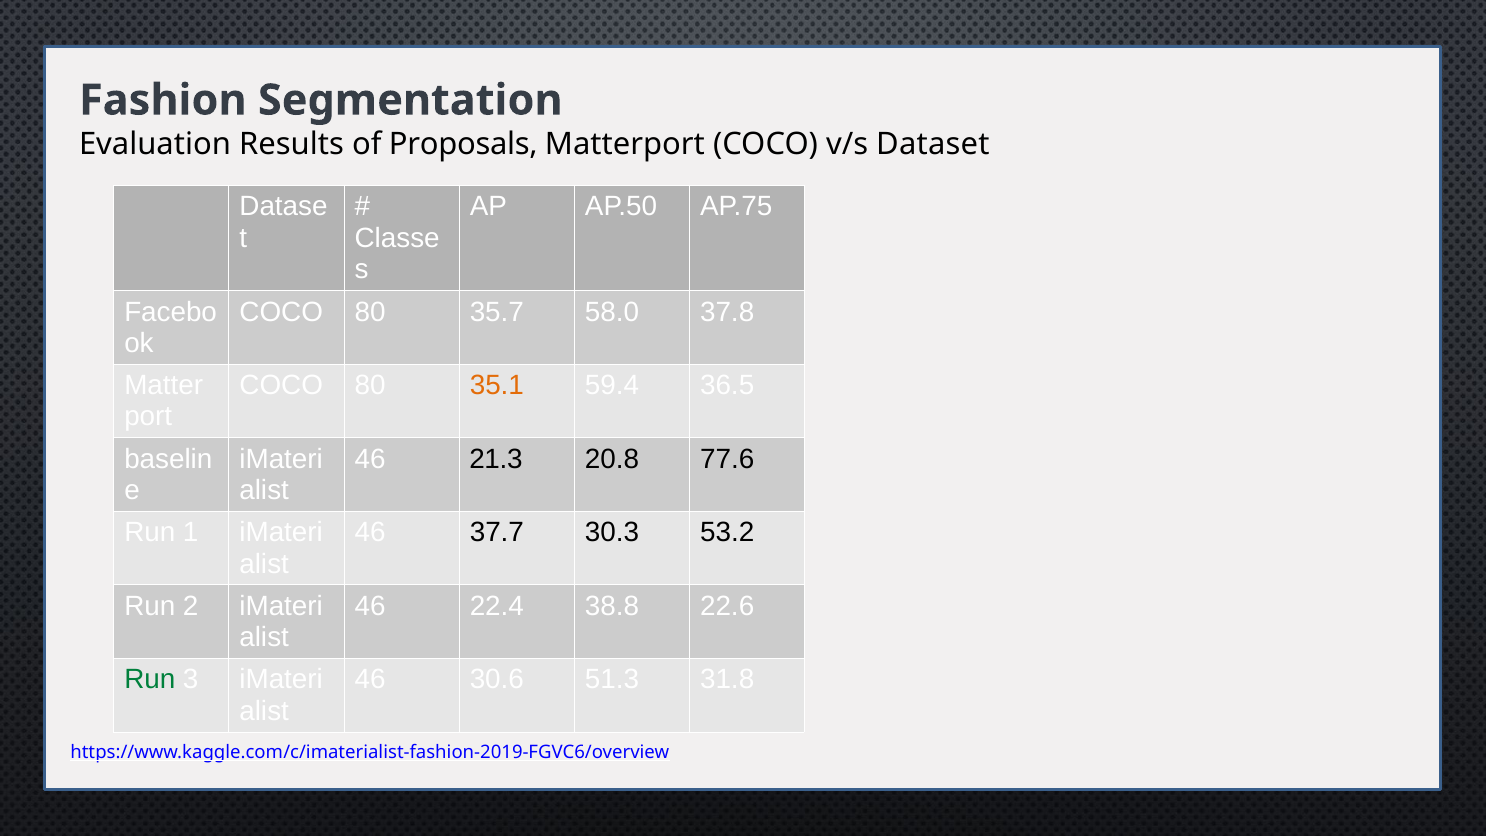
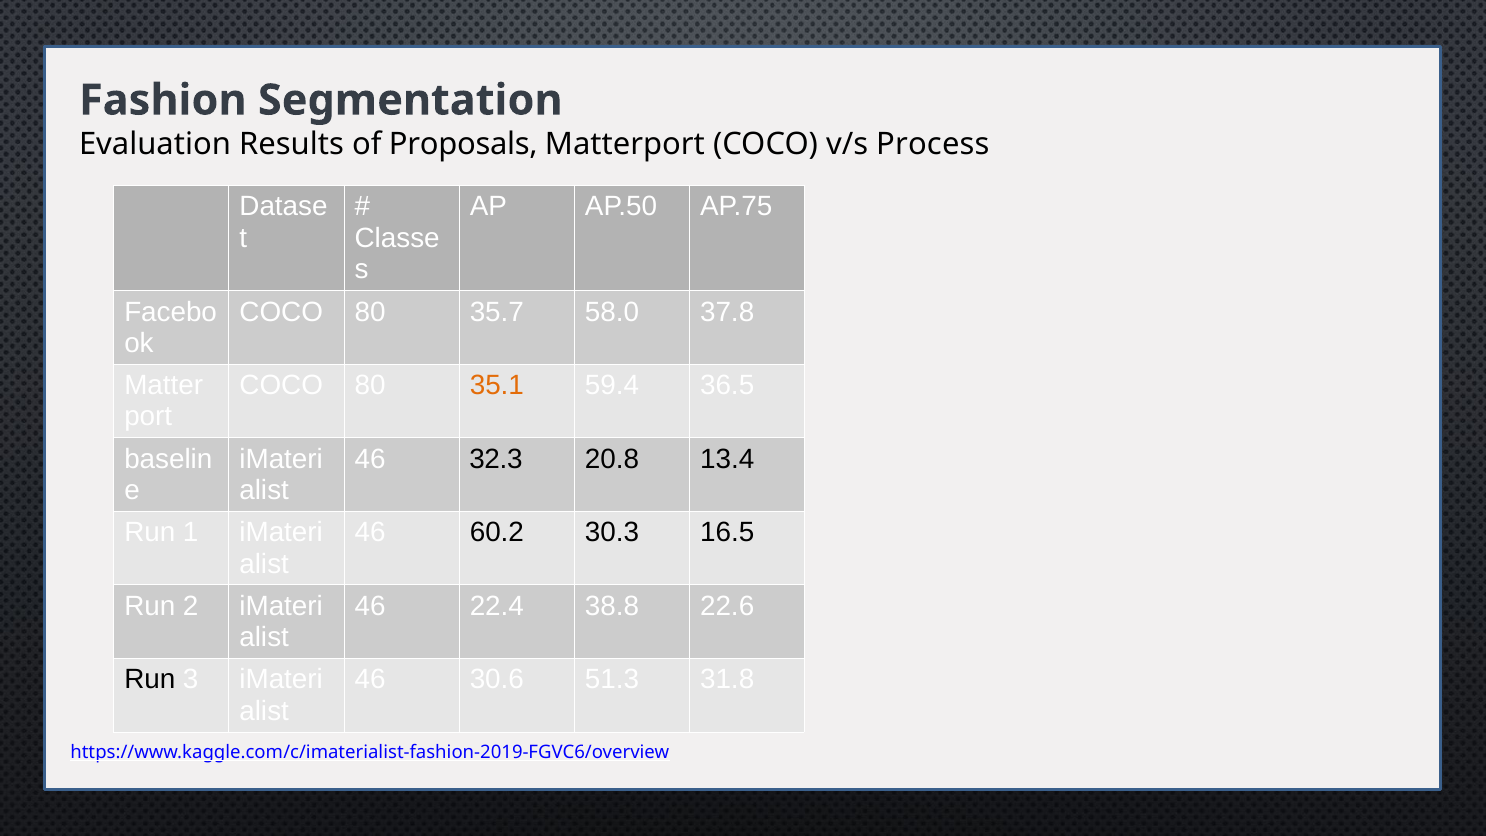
Dataset: Dataset -> Process
21.3: 21.3 -> 32.3
77.6: 77.6 -> 13.4
37.7: 37.7 -> 60.2
53.2: 53.2 -> 16.5
Run at (150, 680) colour: green -> black
